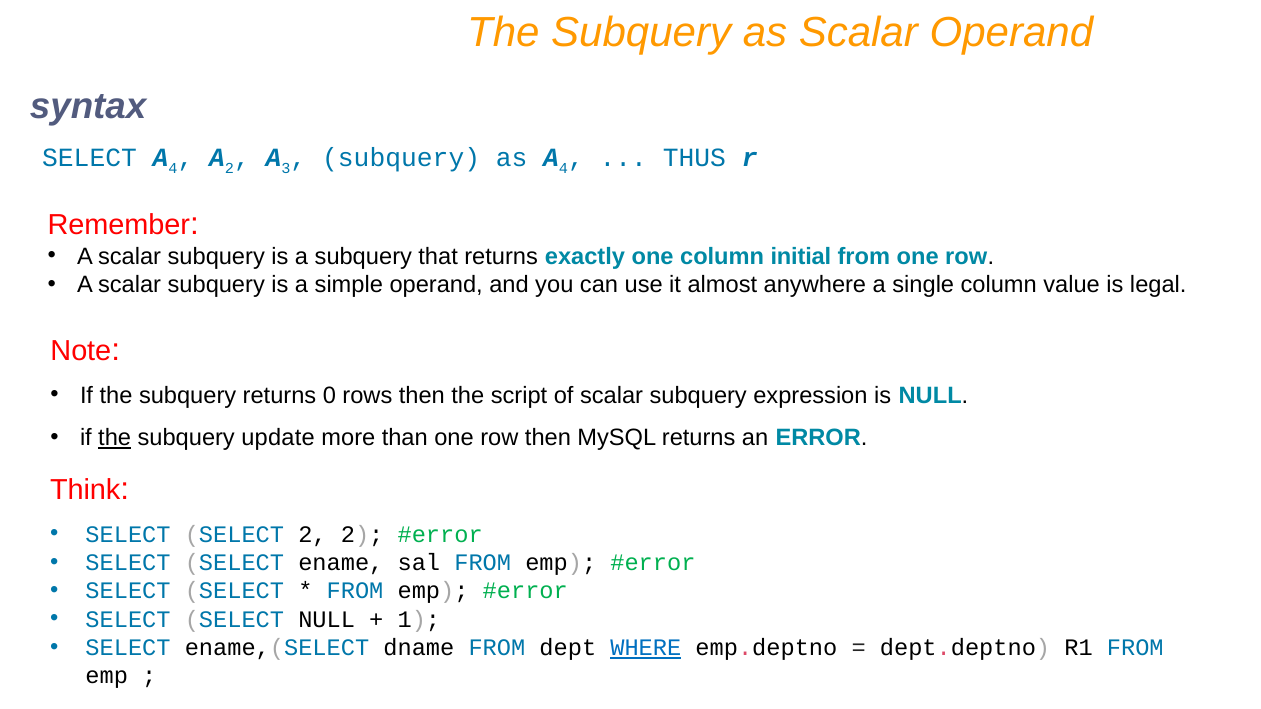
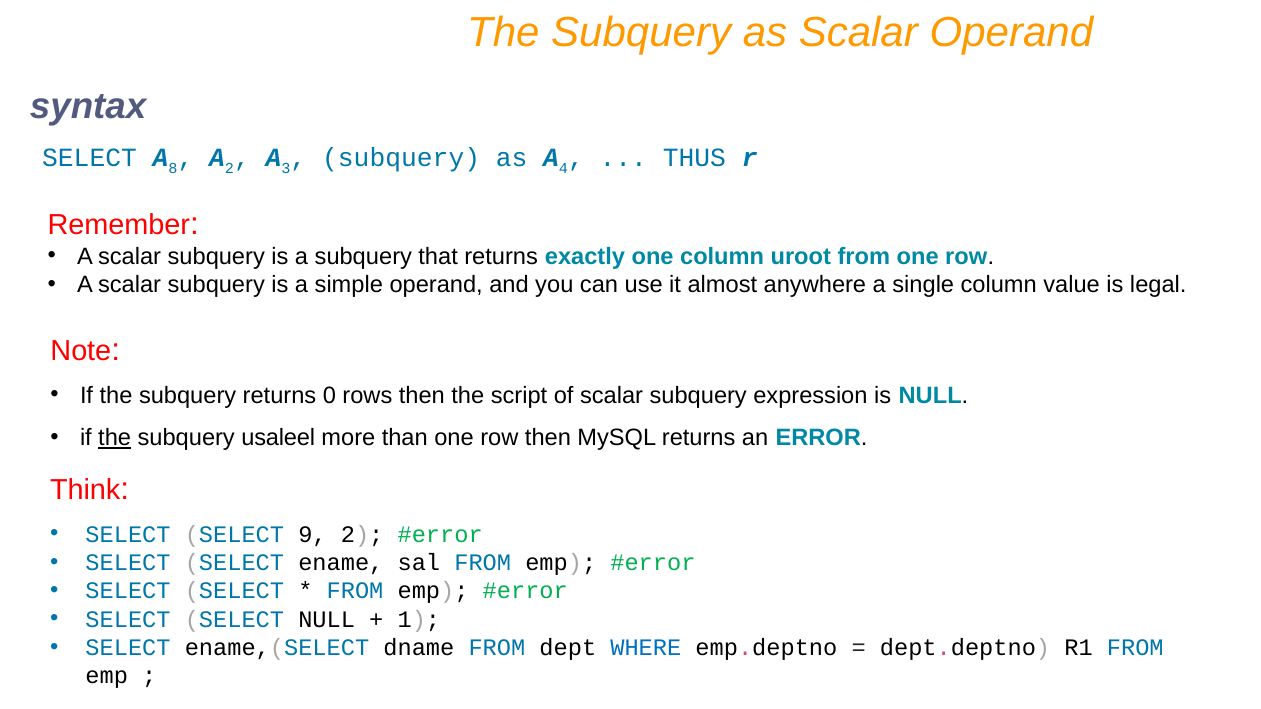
SELECT A 4: 4 -> 8
initial: initial -> uroot
update: update -> usaleel
SELECT 2: 2 -> 9
WHERE underline: present -> none
